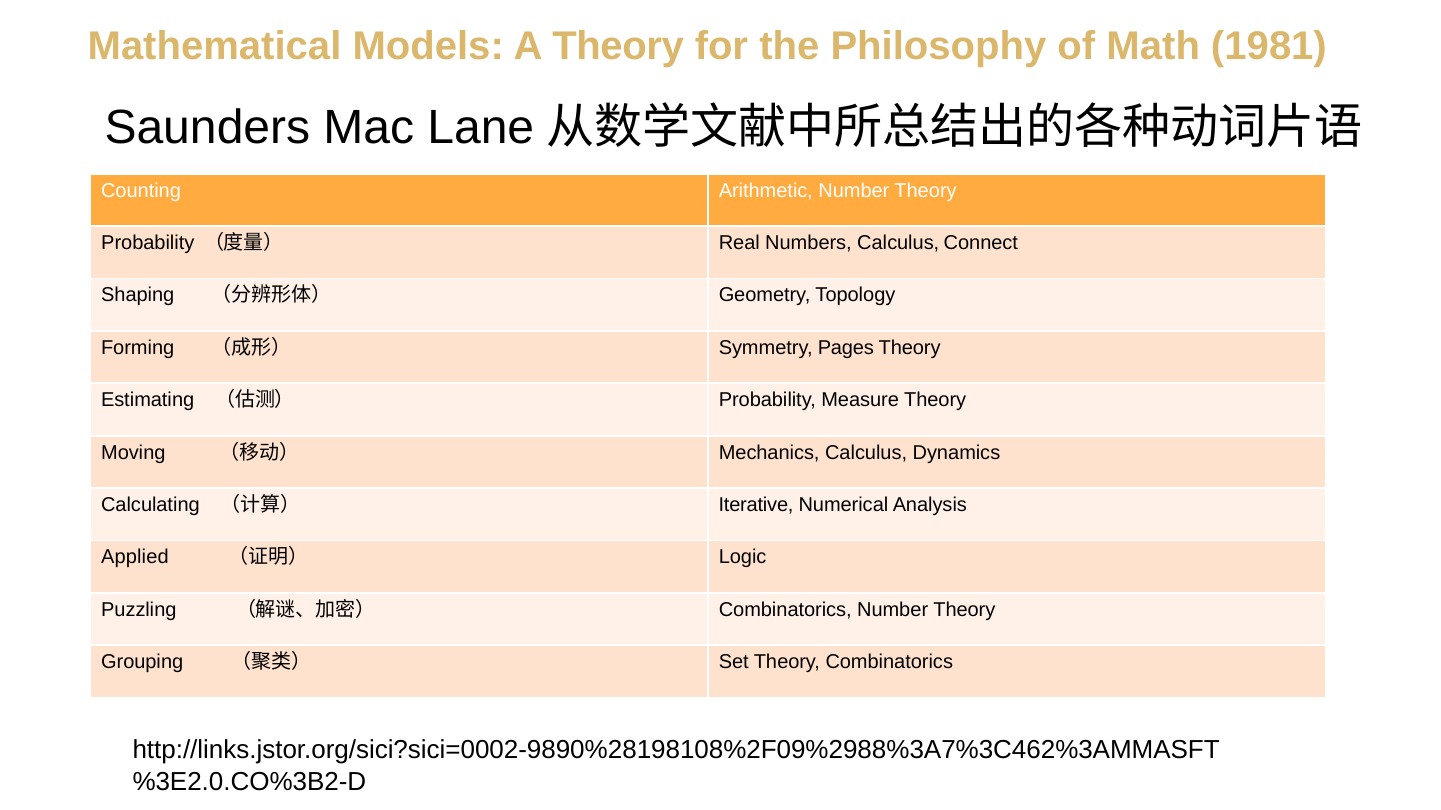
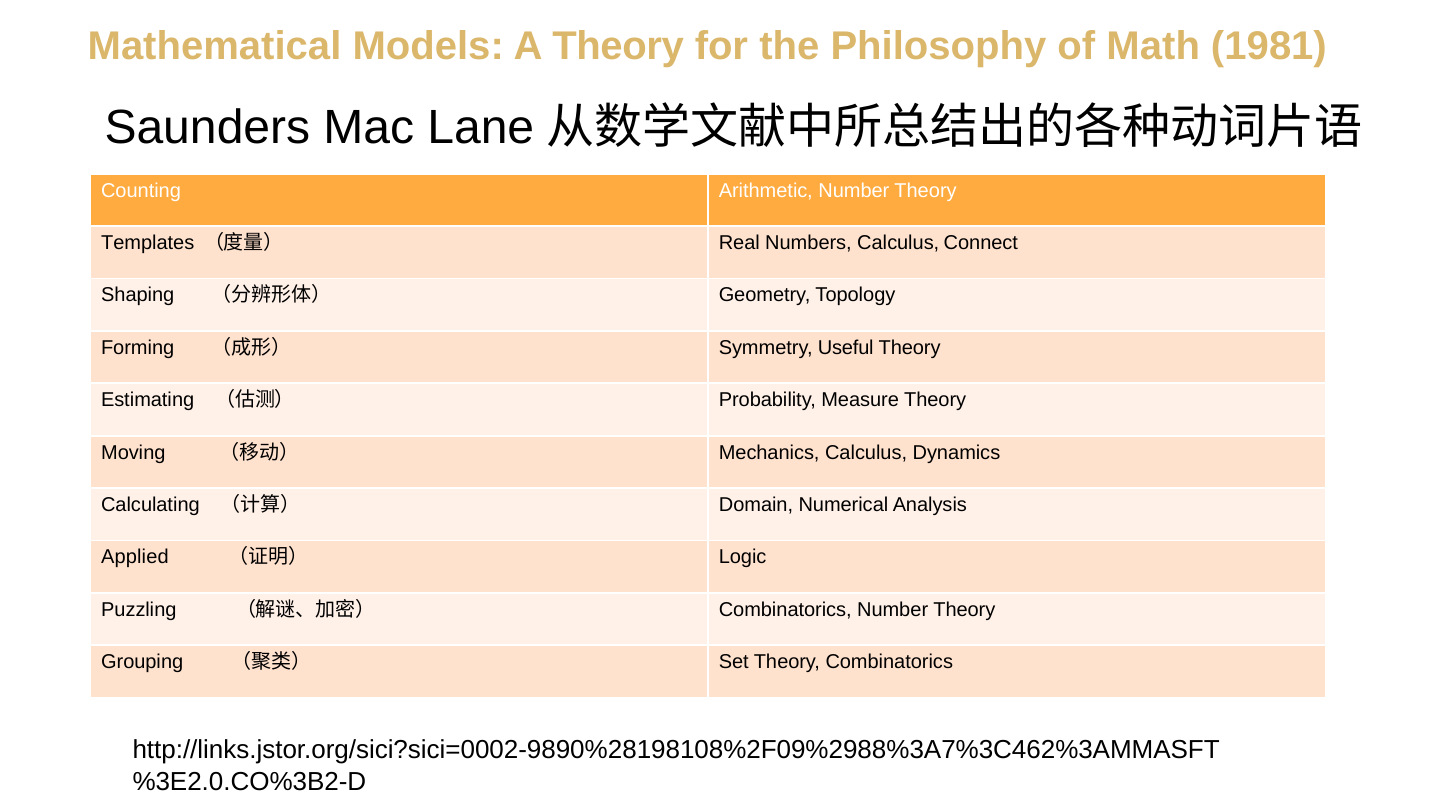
Probability at (148, 243): Probability -> Templates
Pages: Pages -> Useful
Iterative: Iterative -> Domain
